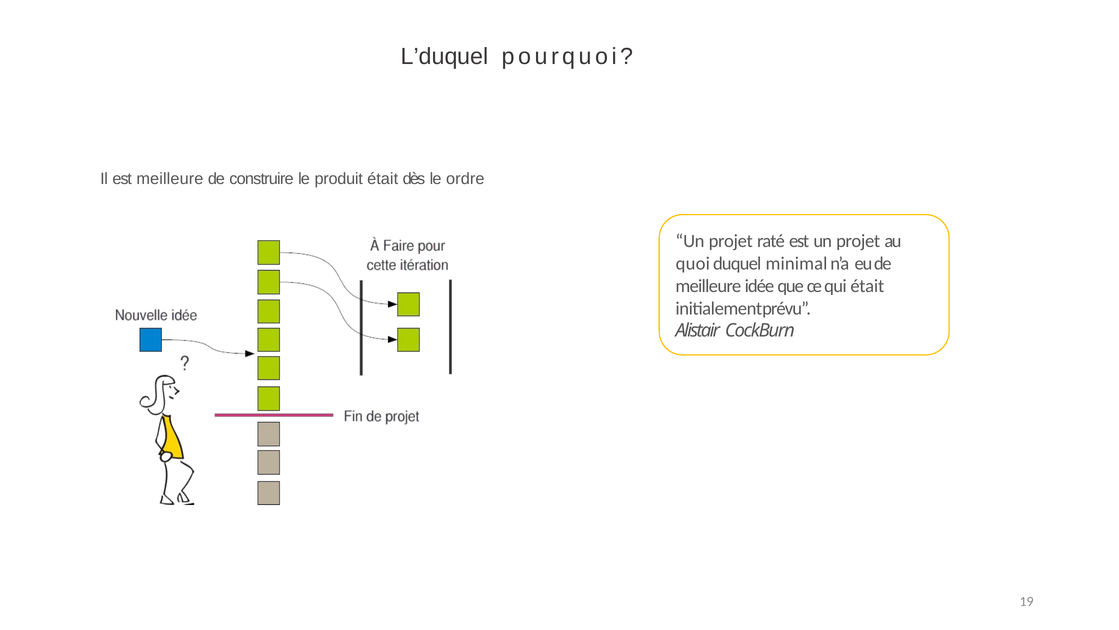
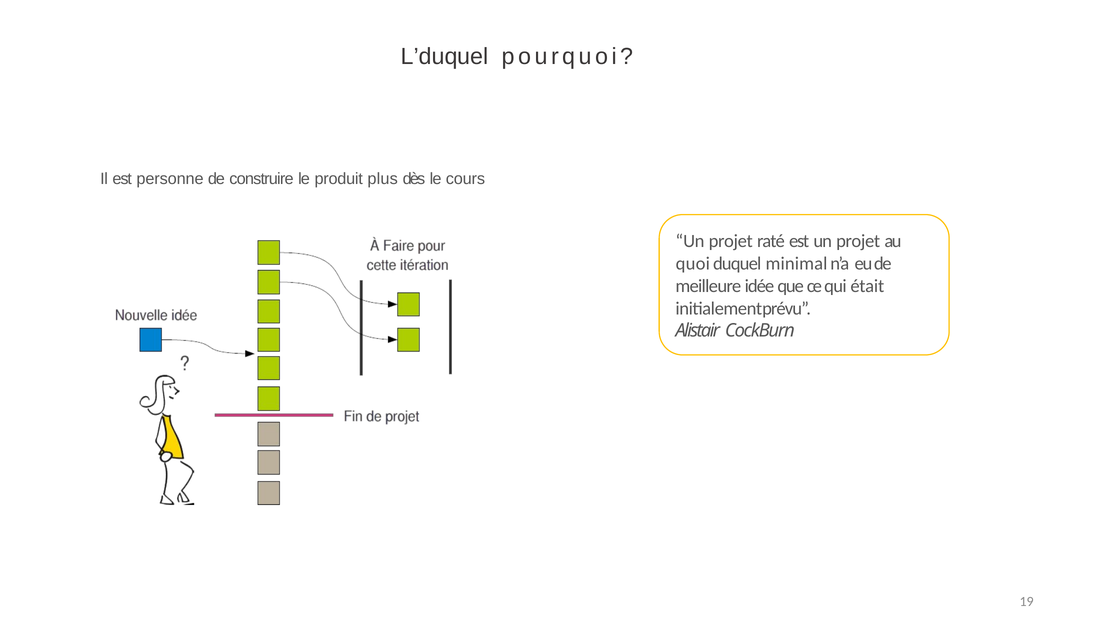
est meilleure: meilleure -> personne
produit était: était -> plus
ordre: ordre -> cours
